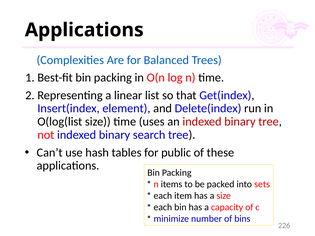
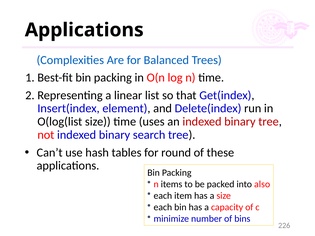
public: public -> round
sets: sets -> also
